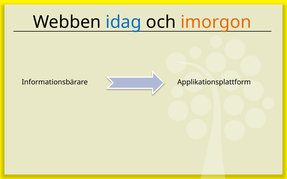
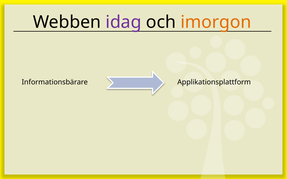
idag colour: blue -> purple
